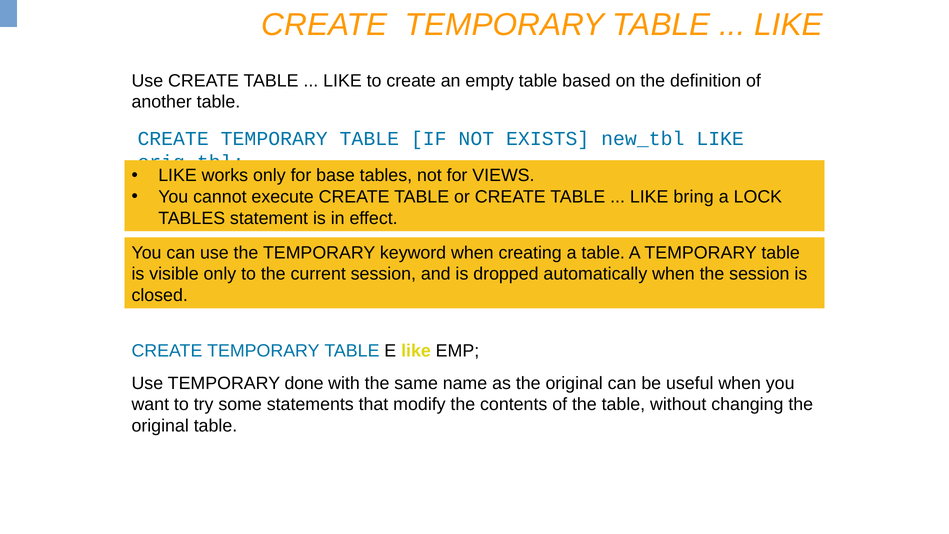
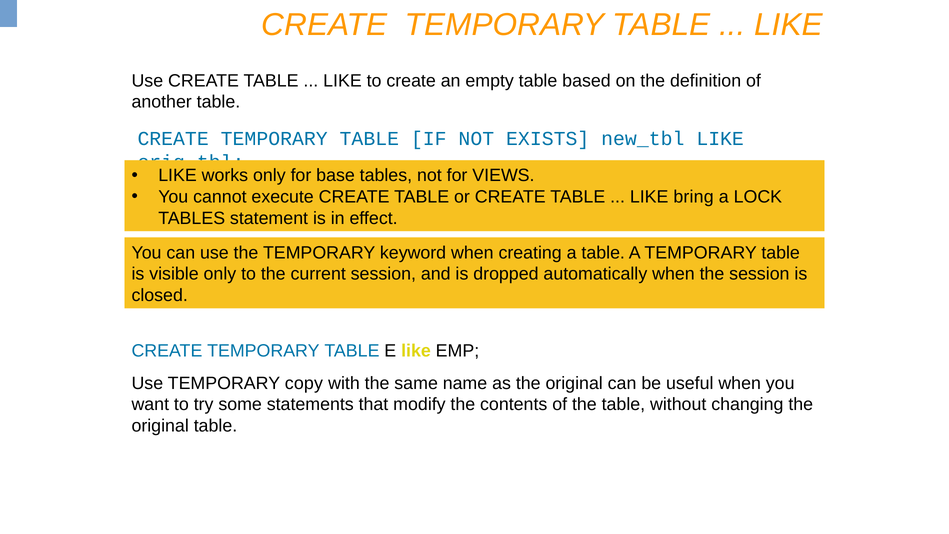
done: done -> copy
